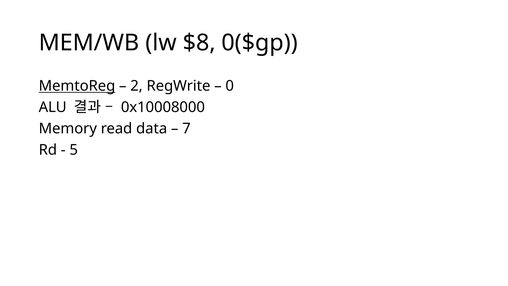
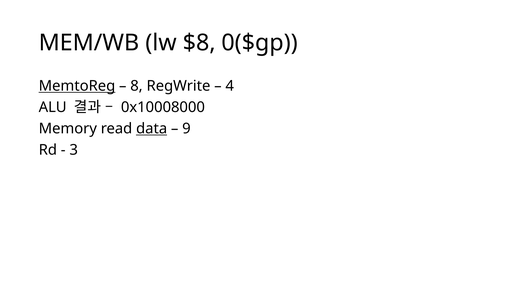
2: 2 -> 8
0: 0 -> 4
data underline: none -> present
7: 7 -> 9
5: 5 -> 3
